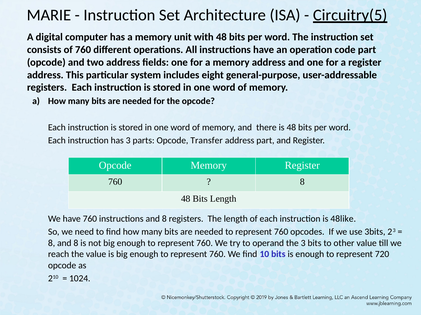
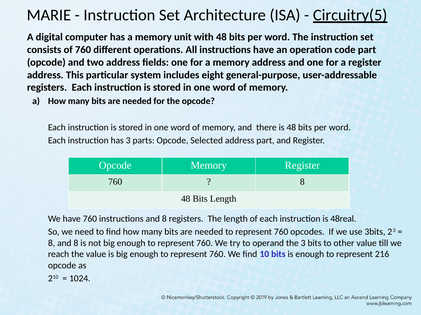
Transfer: Transfer -> Selected
48like: 48like -> 48real
720: 720 -> 216
